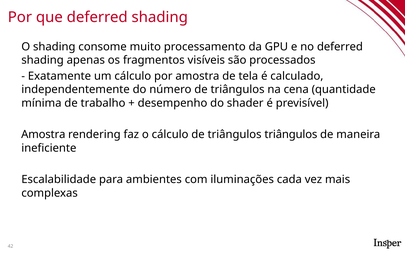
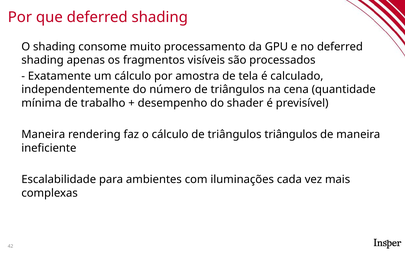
Amostra at (43, 135): Amostra -> Maneira
